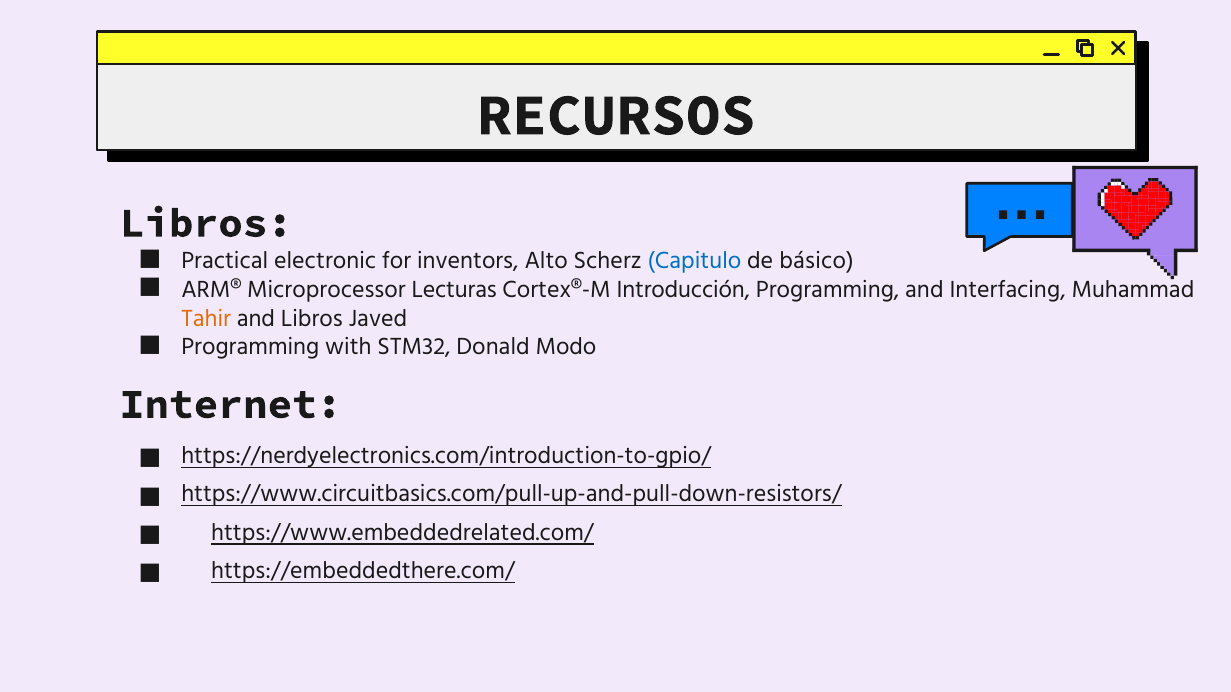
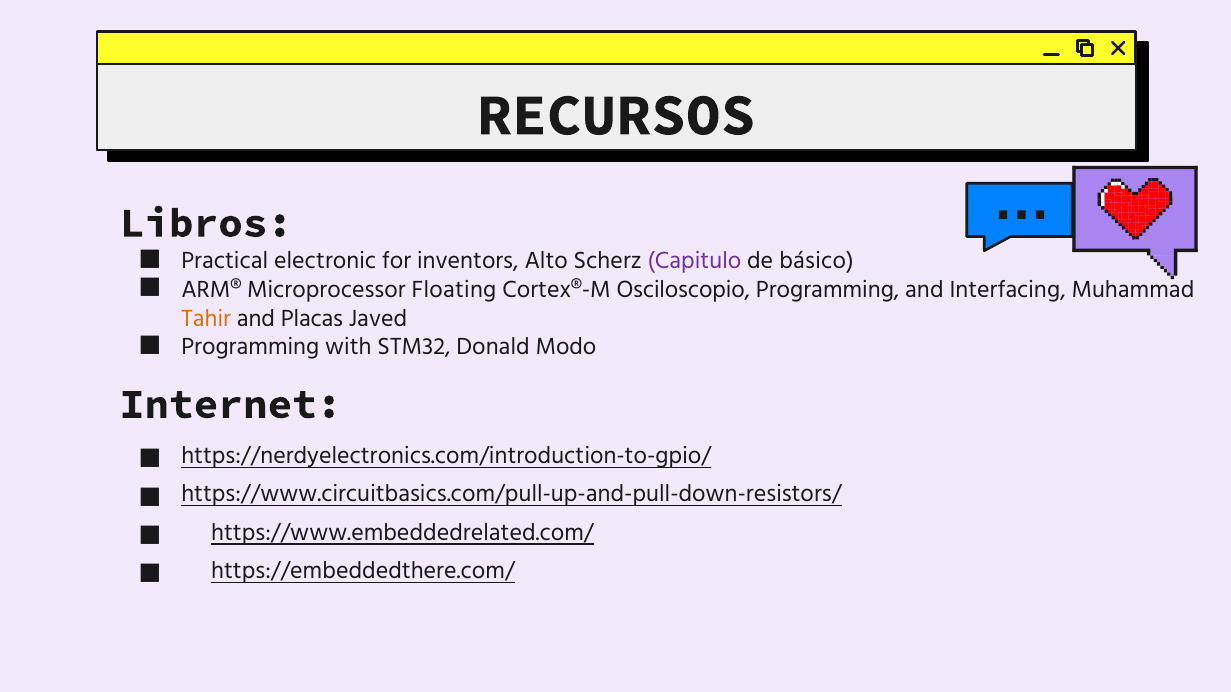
Capitulo colour: blue -> purple
Lecturas: Lecturas -> Floating
Introducción: Introducción -> Osciloscopio
and Libros: Libros -> Placas
